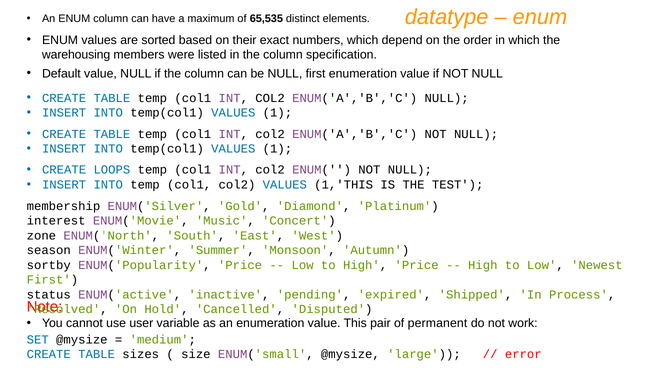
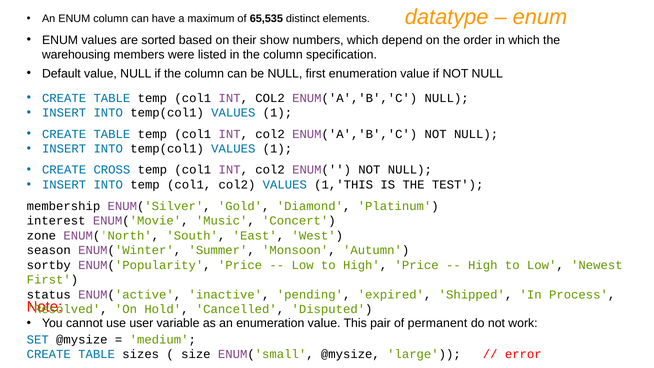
exact: exact -> show
LOOPS: LOOPS -> CROSS
